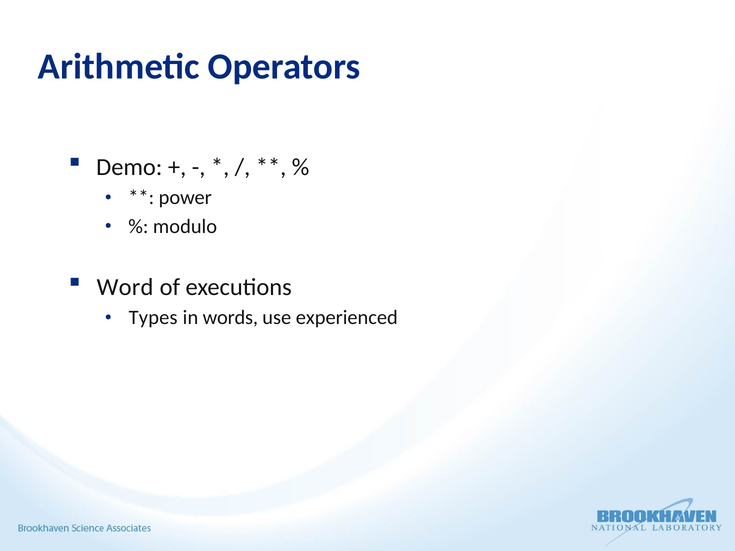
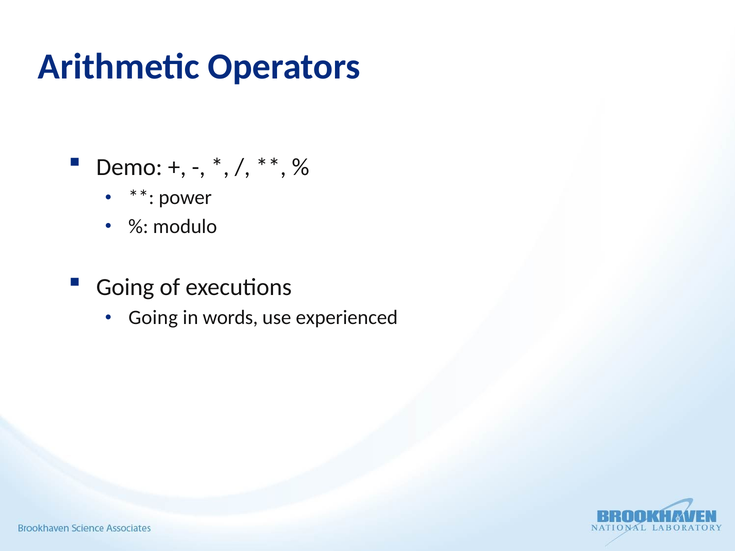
Word at (125, 287): Word -> Going
Types at (153, 318): Types -> Going
